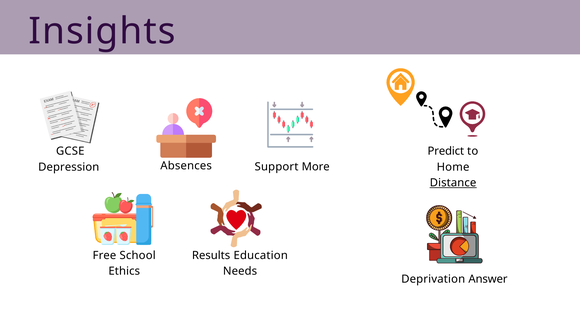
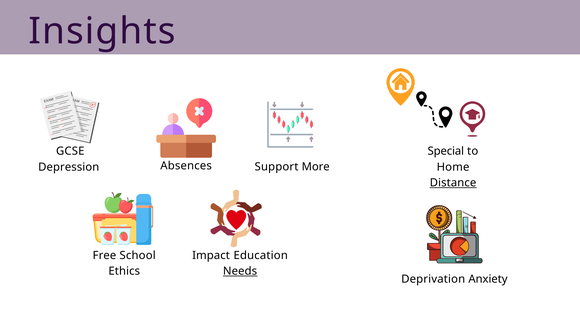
Predict: Predict -> Special
Results: Results -> Impact
Needs underline: none -> present
Answer: Answer -> Anxiety
